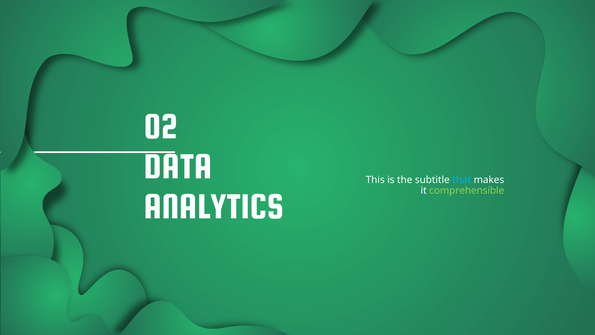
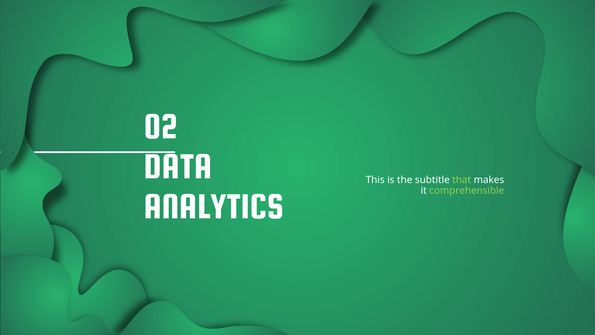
that colour: light blue -> light green
